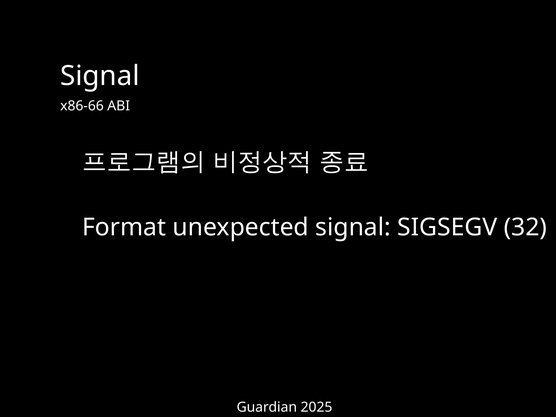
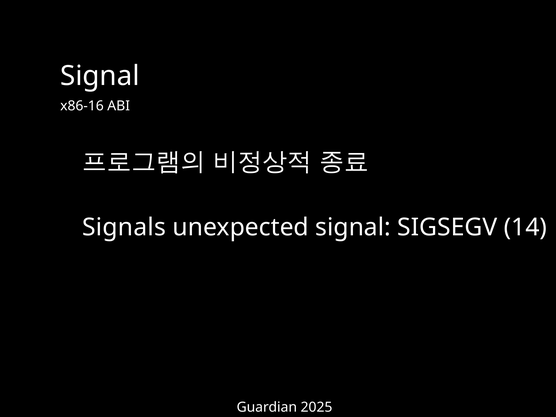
x86-66: x86-66 -> x86-16
Format: Format -> Signals
32: 32 -> 14
